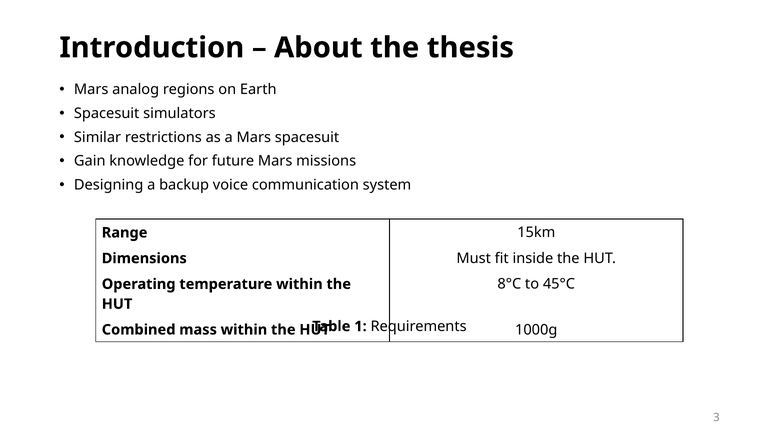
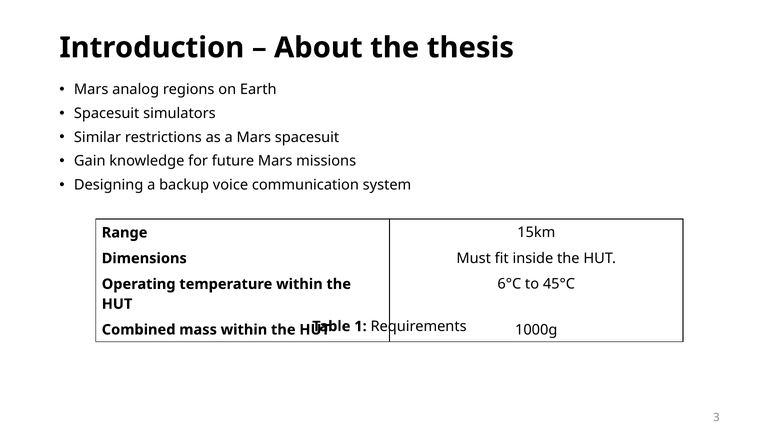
8°C: 8°C -> 6°C
